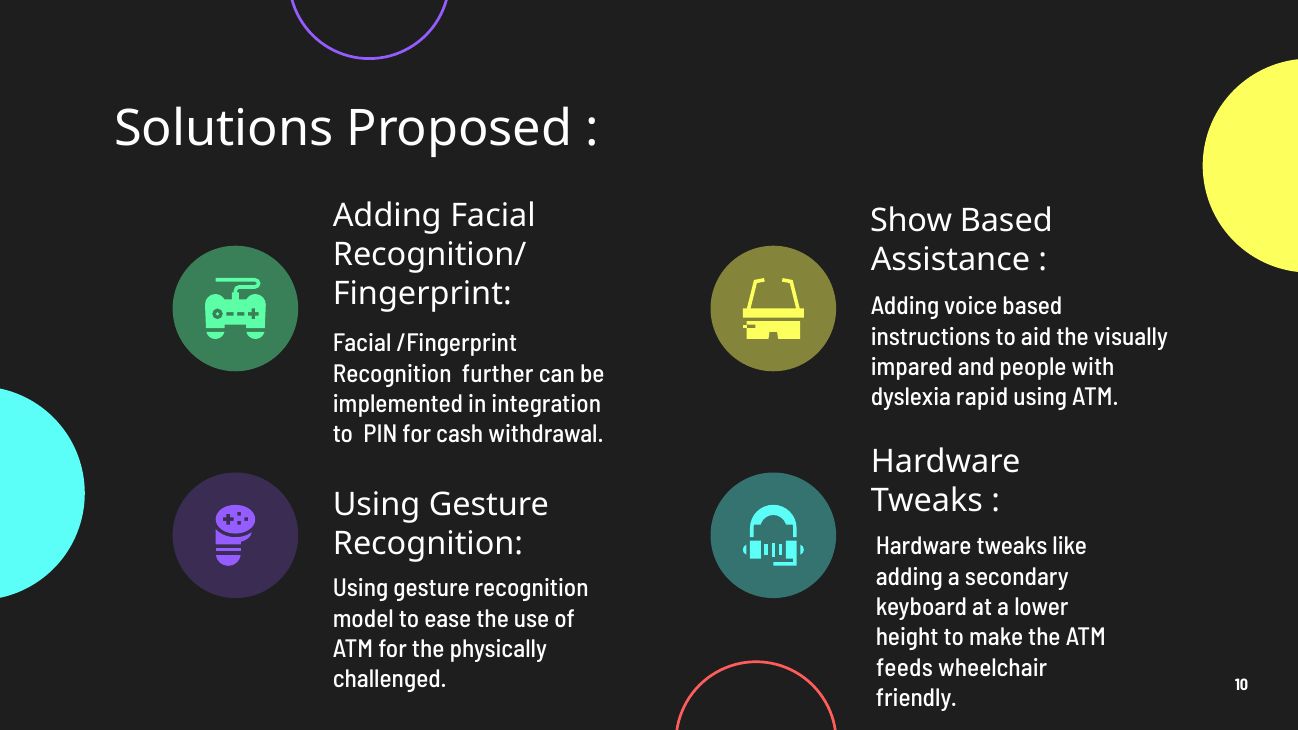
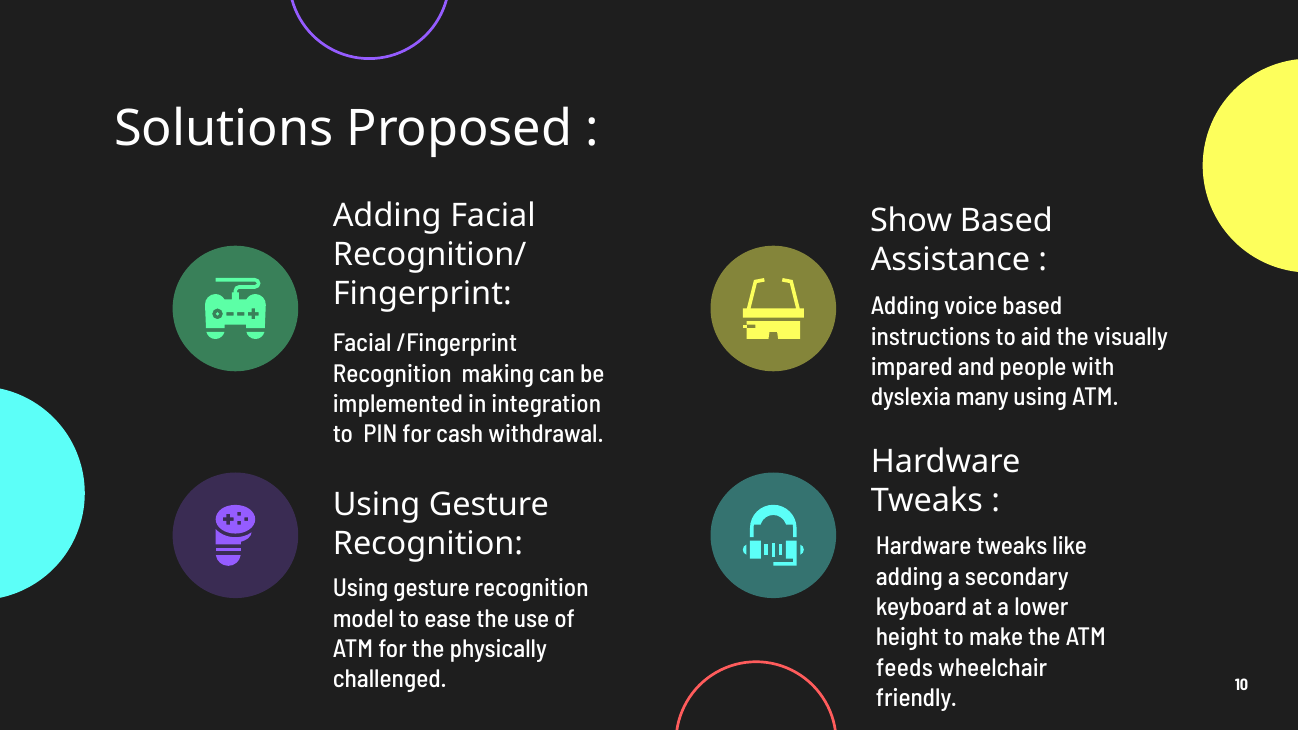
further: further -> making
rapid: rapid -> many
